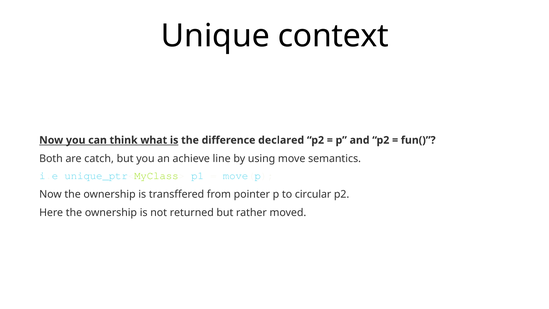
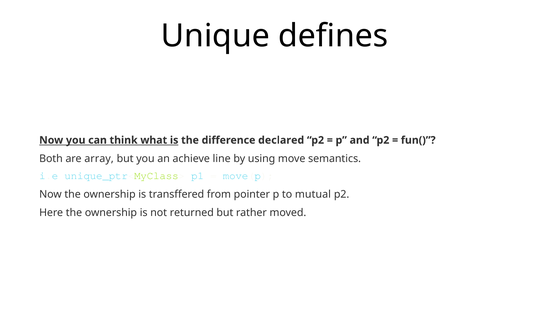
context: context -> defines
catch: catch -> array
circular: circular -> mutual
